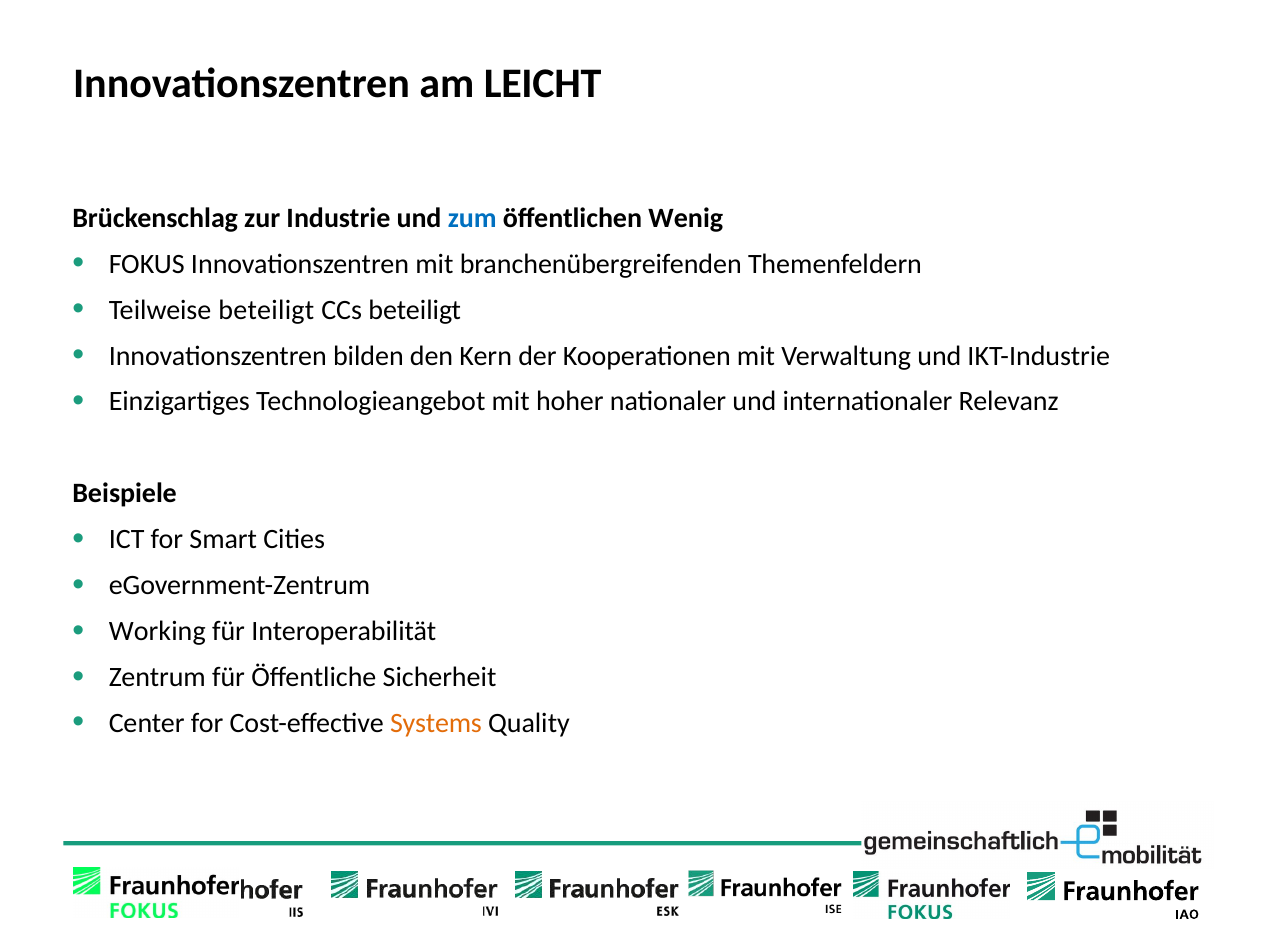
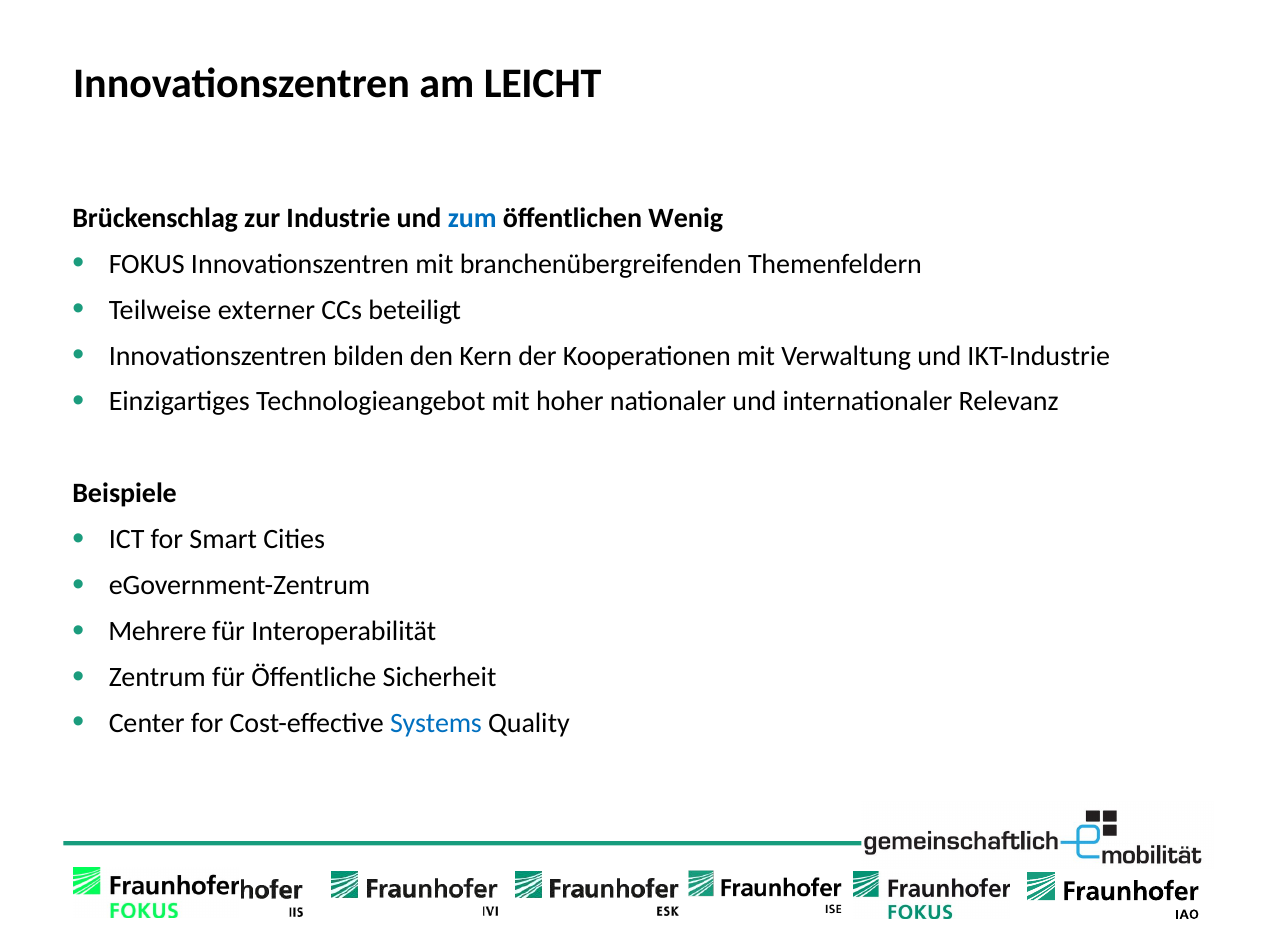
Teilweise beteiligt: beteiligt -> externer
Working: Working -> Mehrere
Systems colour: orange -> blue
